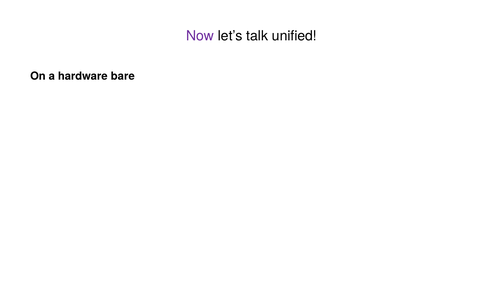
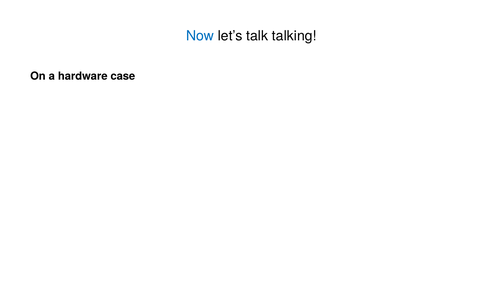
Now colour: purple -> blue
unified: unified -> talking
bare: bare -> case
